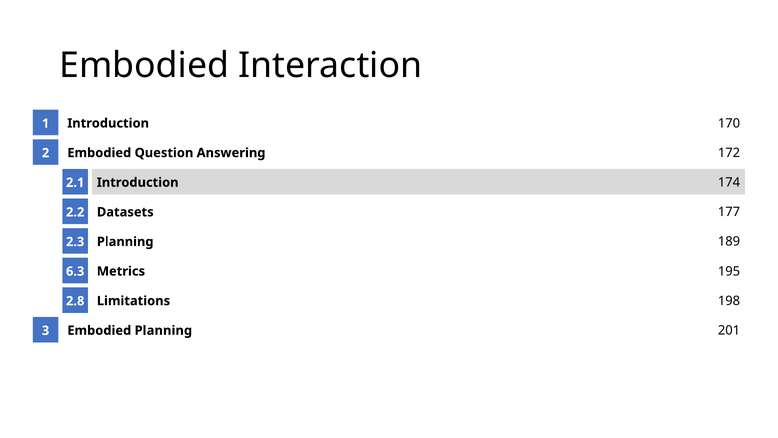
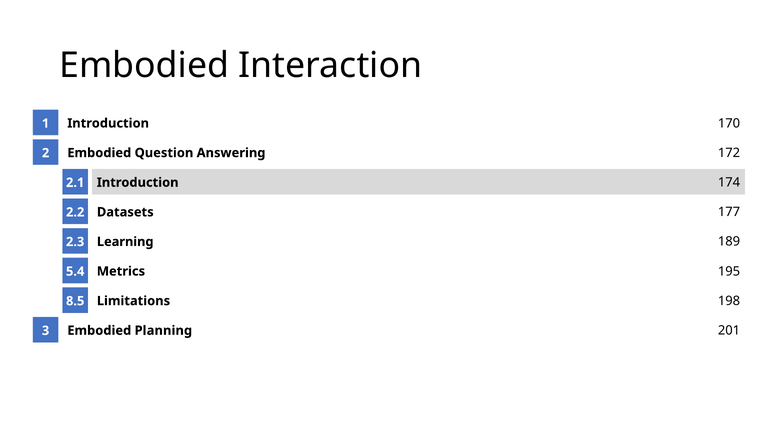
Planning at (125, 242): Planning -> Learning
6.3: 6.3 -> 5.4
2.8: 2.8 -> 8.5
